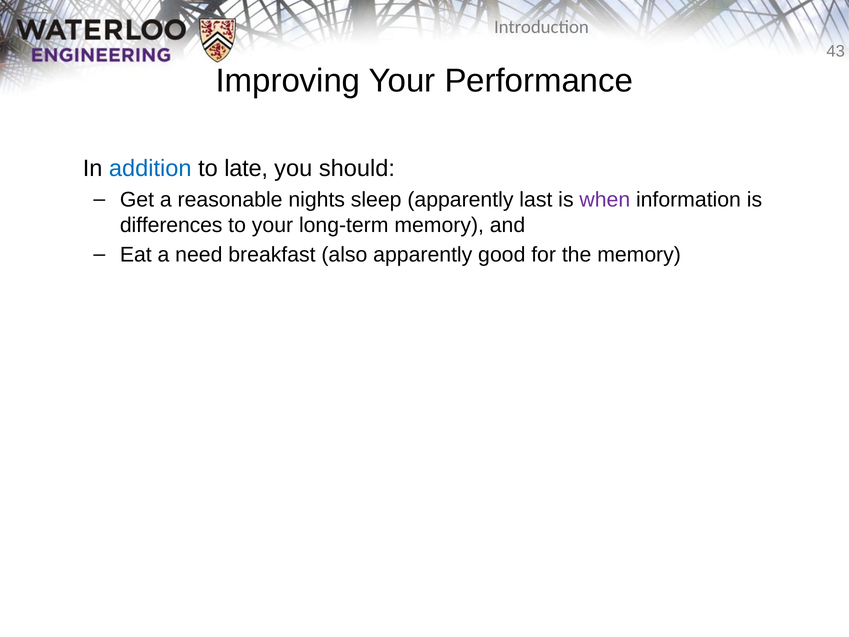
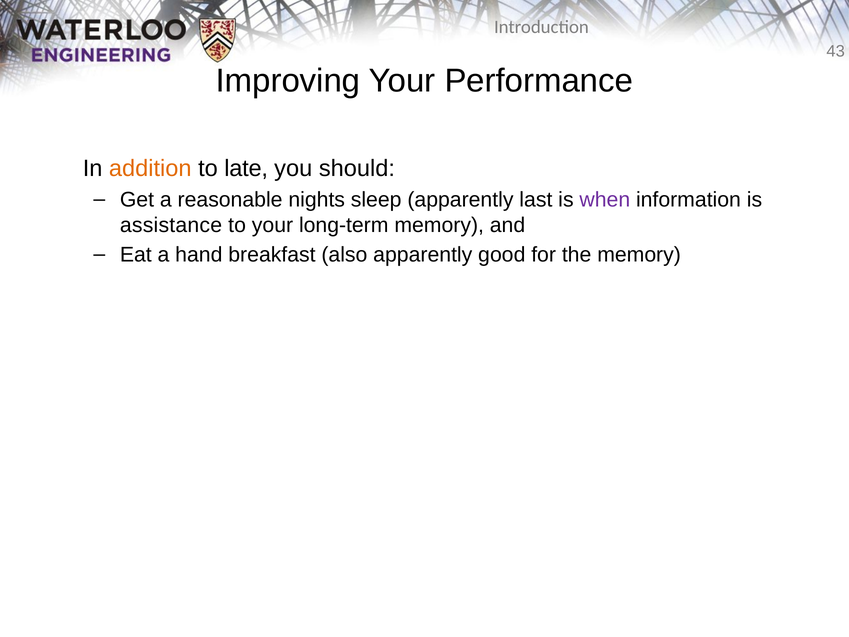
addition colour: blue -> orange
differences: differences -> assistance
need: need -> hand
